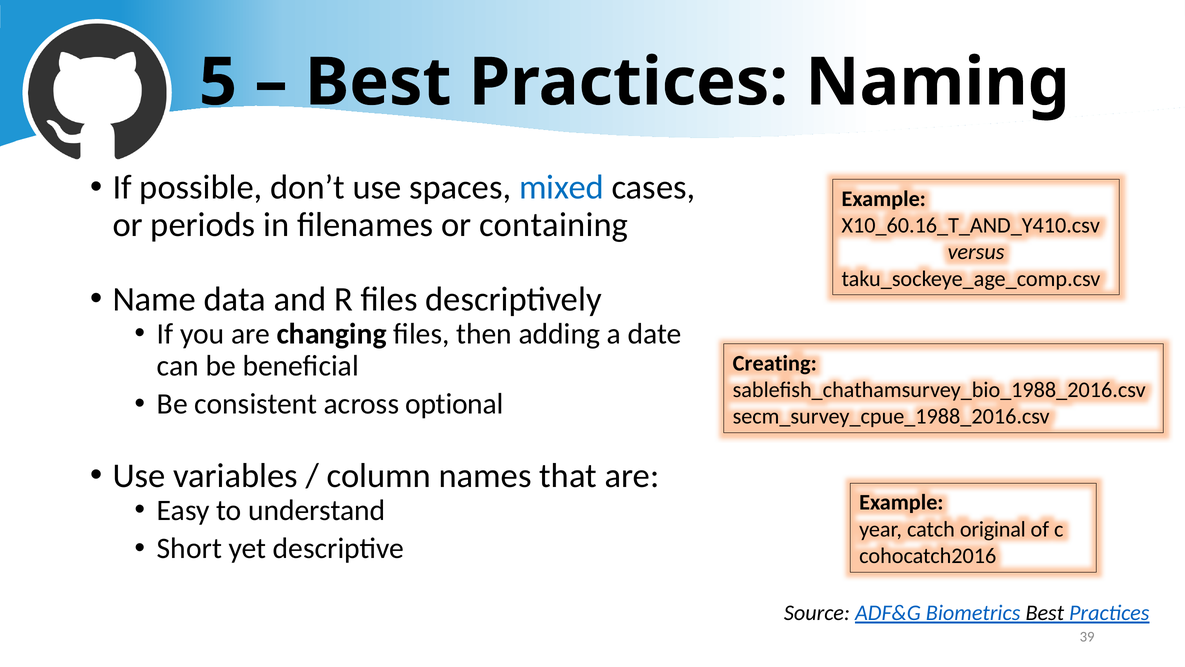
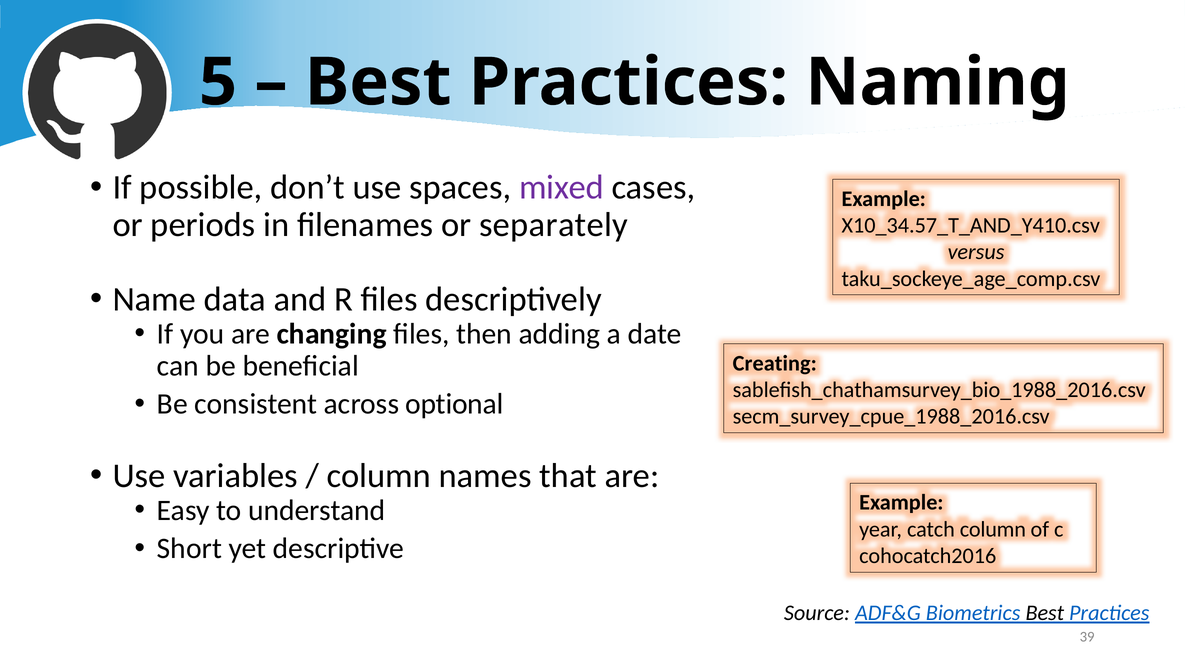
mixed colour: blue -> purple
containing: containing -> separately
X10_60.16_T_AND_Y410.csv: X10_60.16_T_AND_Y410.csv -> X10_34.57_T_AND_Y410.csv
catch original: original -> column
